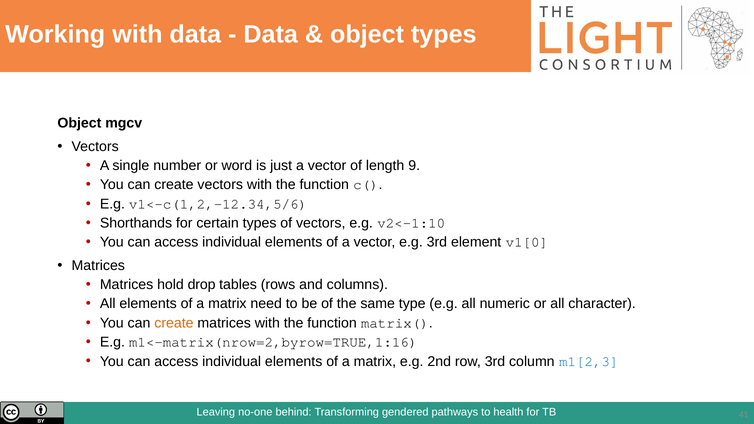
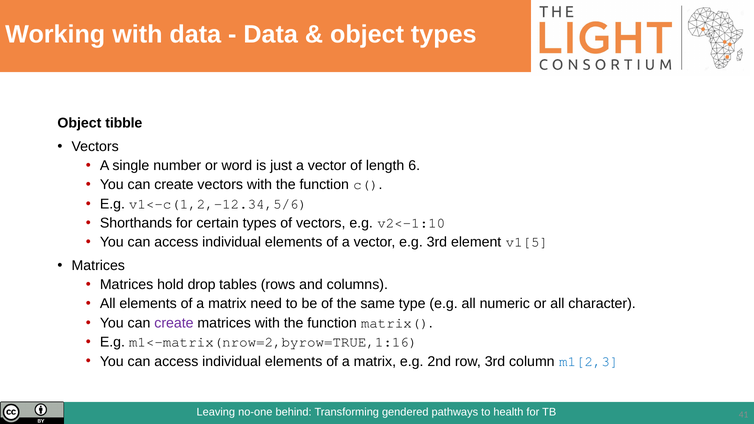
mgcv: mgcv -> tibble
9: 9 -> 6
v1[0: v1[0 -> v1[5
create at (174, 323) colour: orange -> purple
